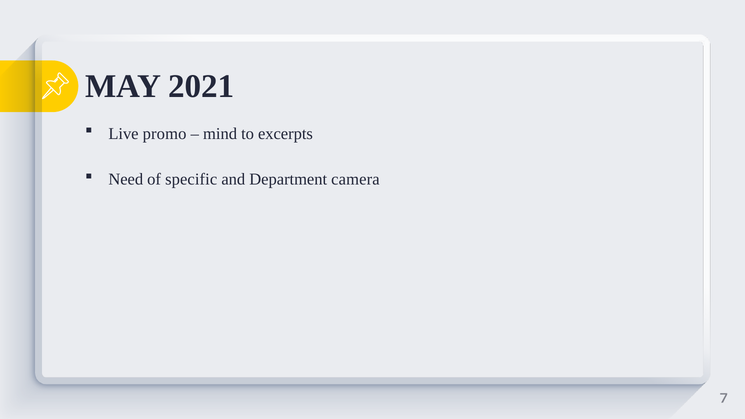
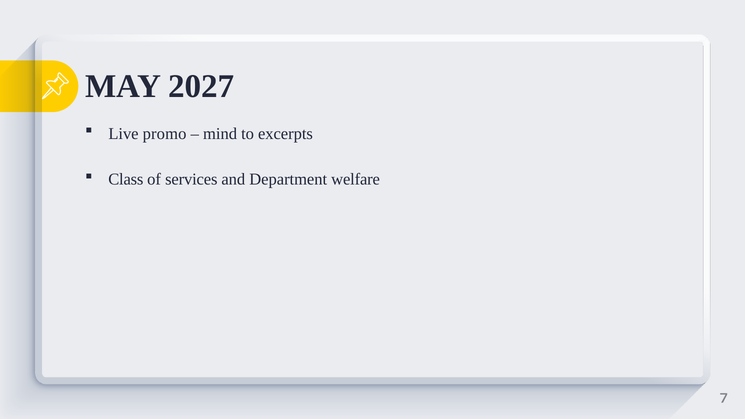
2021: 2021 -> 2027
Need: Need -> Class
specific: specific -> services
camera: camera -> welfare
